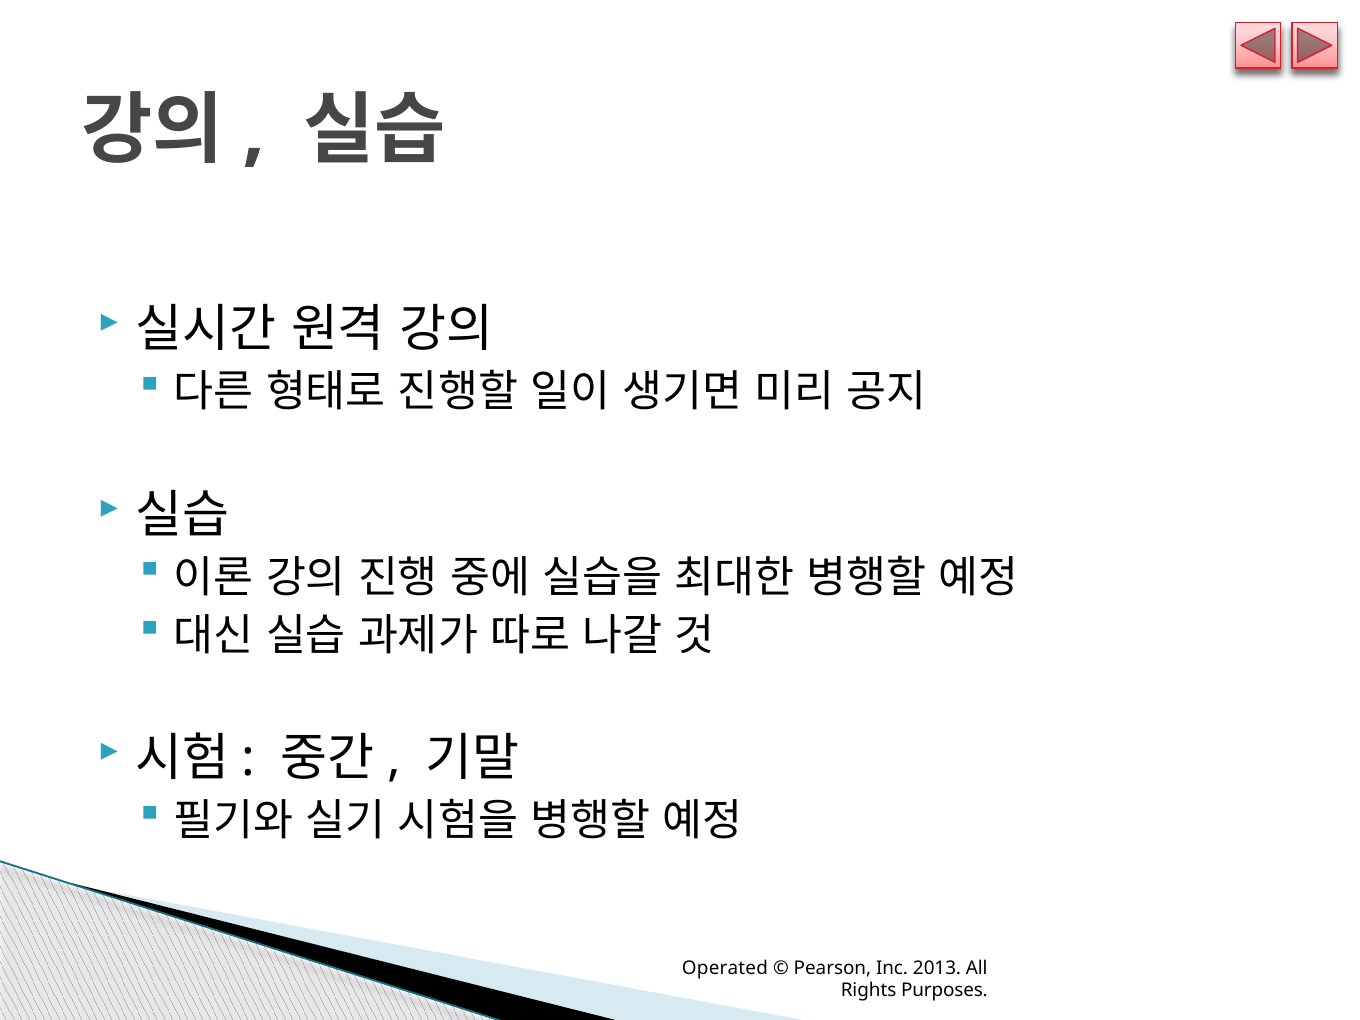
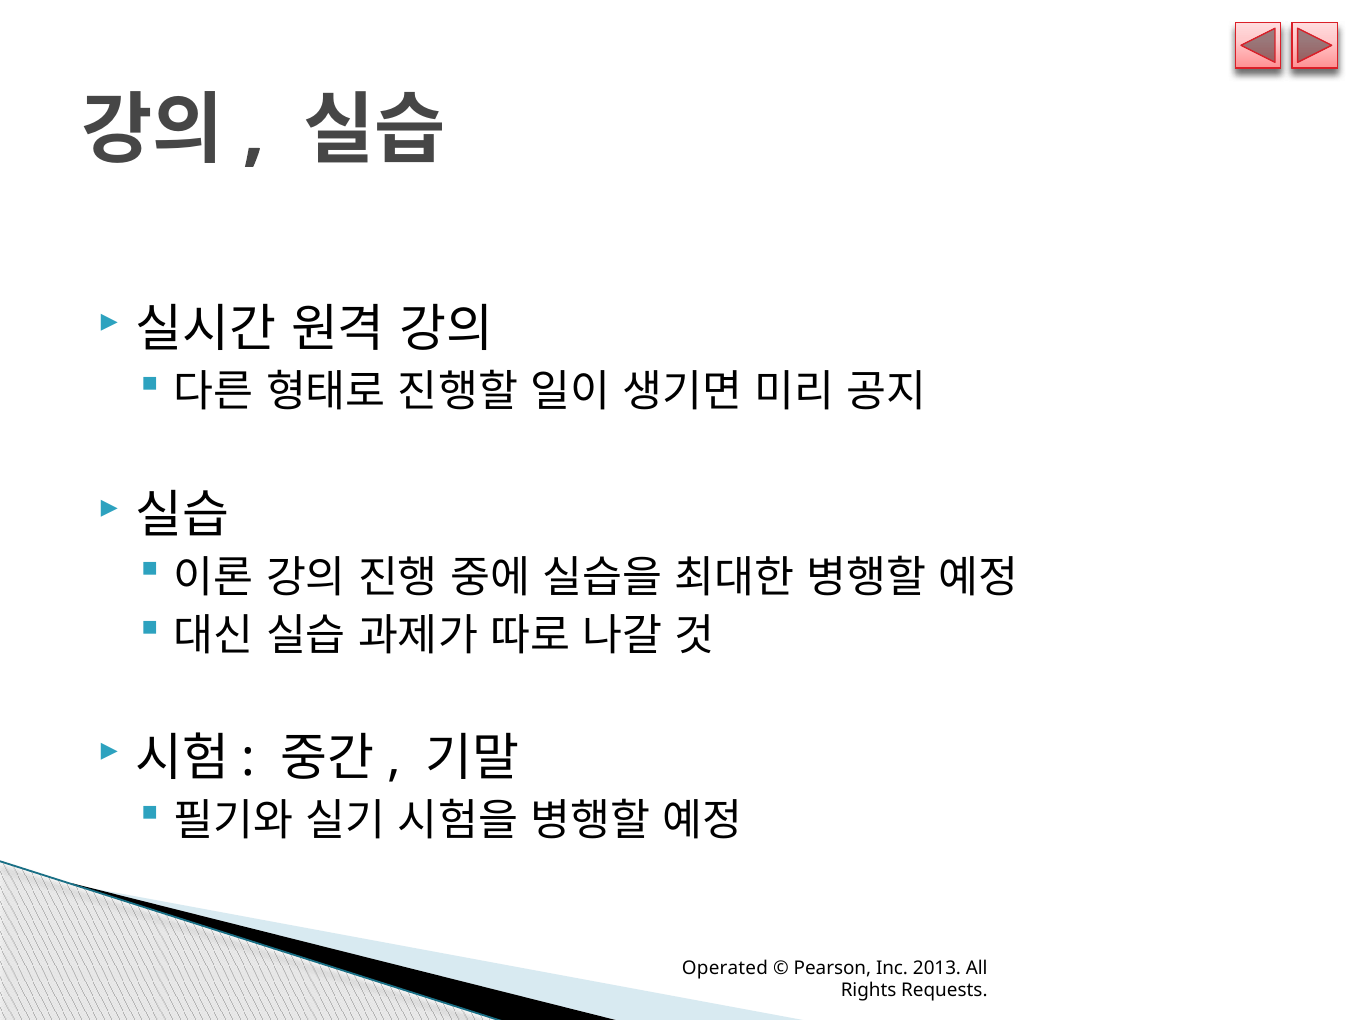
Purposes: Purposes -> Requests
